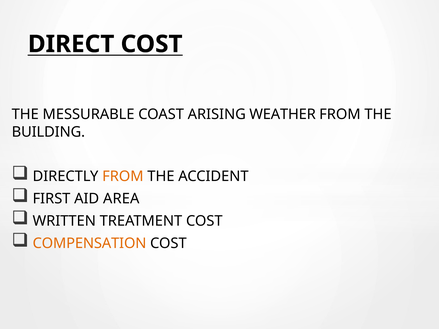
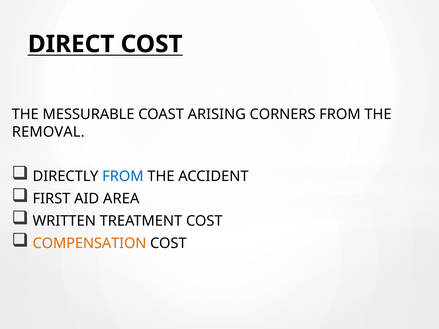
WEATHER: WEATHER -> CORNERS
BUILDING: BUILDING -> REMOVAL
FROM at (123, 177) colour: orange -> blue
